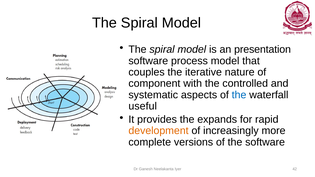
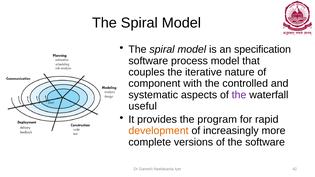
presentation: presentation -> specification
the at (239, 95) colour: blue -> purple
expands: expands -> program
